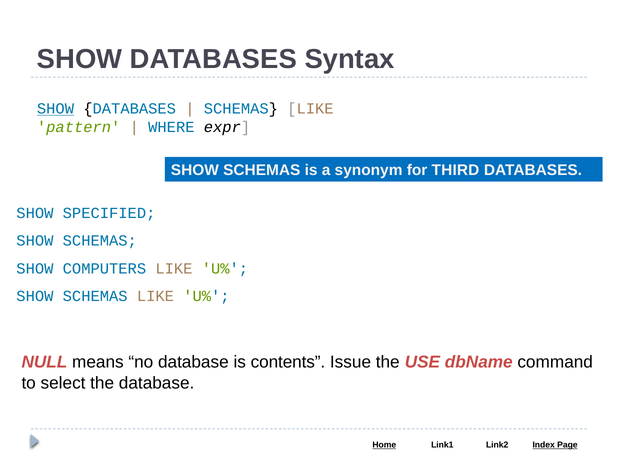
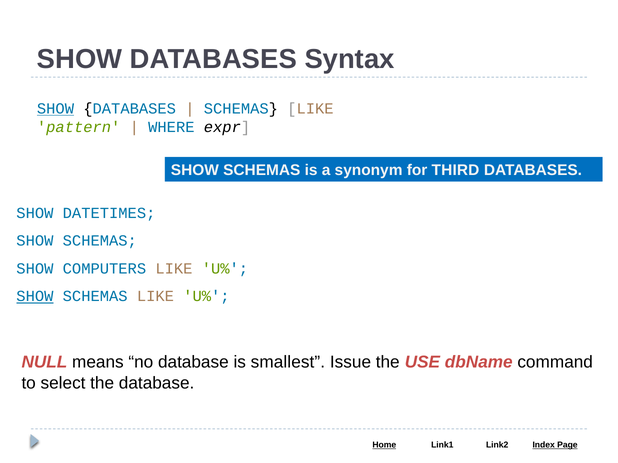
SPECIFIED: SPECIFIED -> DATETIMES
SHOW at (35, 297) underline: none -> present
contents: contents -> smallest
